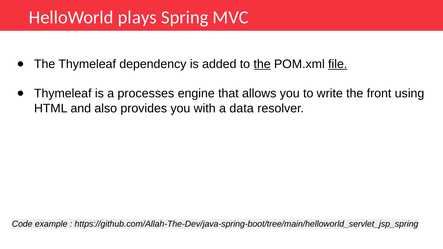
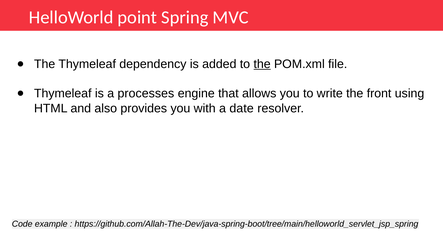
plays: plays -> point
file underline: present -> none
data: data -> date
